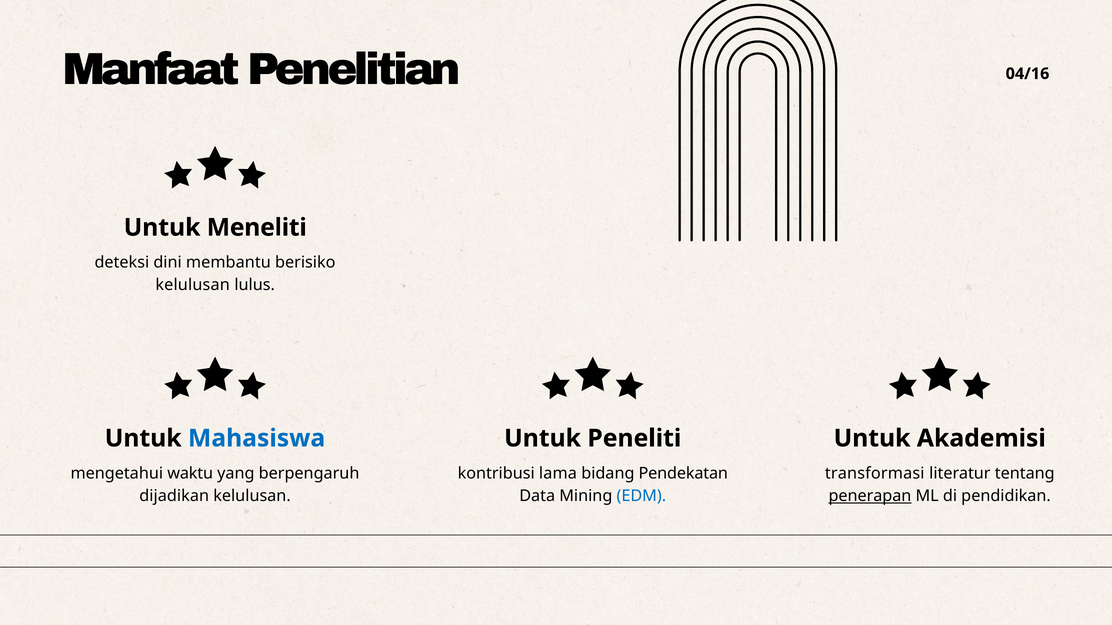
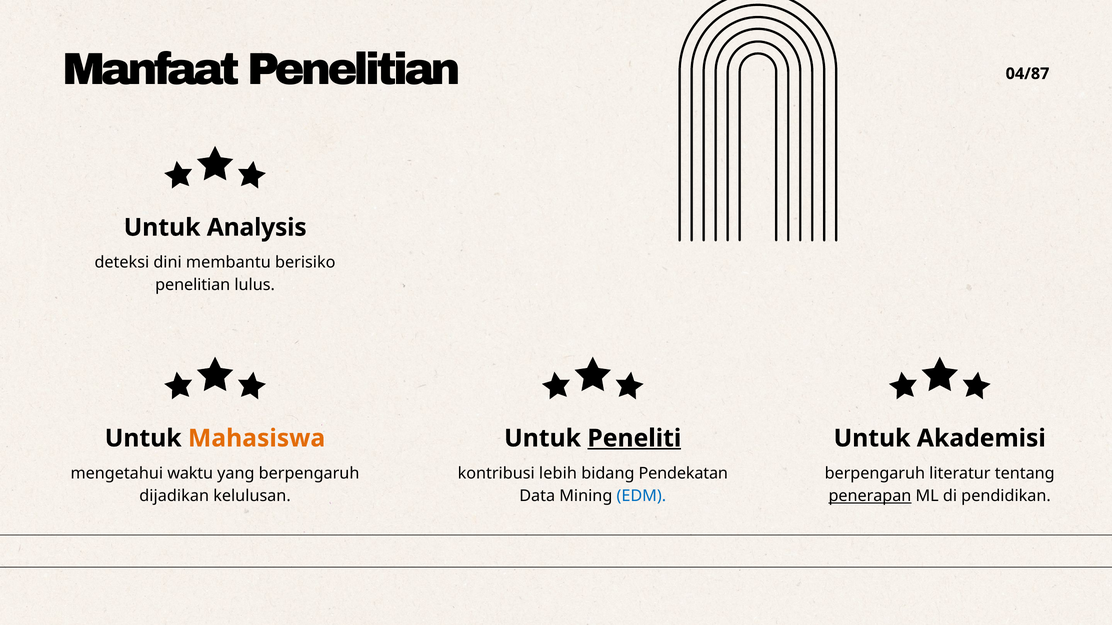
04/16: 04/16 -> 04/87
Meneliti: Meneliti -> Analysis
kelulusan at (193, 285): kelulusan -> penelitian
Mahasiswa colour: blue -> orange
Peneliti underline: none -> present
lama: lama -> lebih
transformasi at (875, 474): transformasi -> berpengaruh
